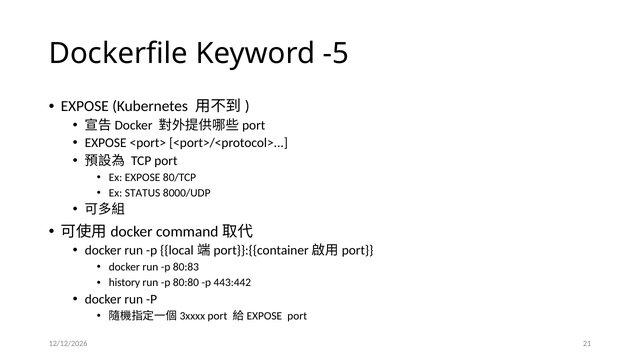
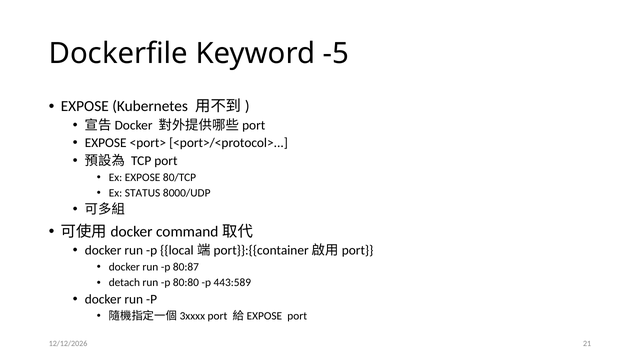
80:83: 80:83 -> 80:87
history: history -> detach
443:442: 443:442 -> 443:589
